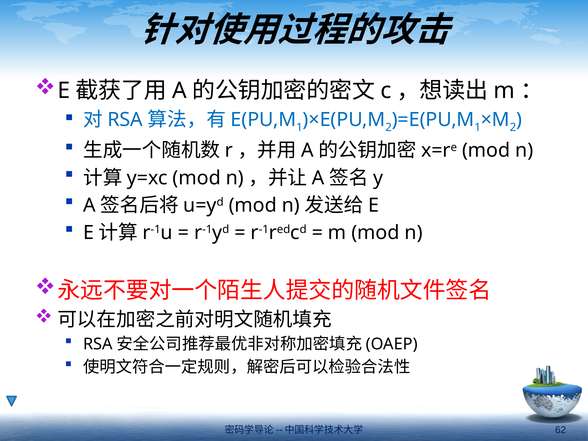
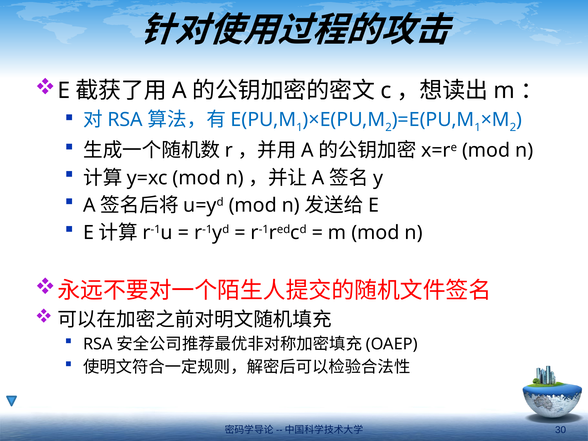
62: 62 -> 30
